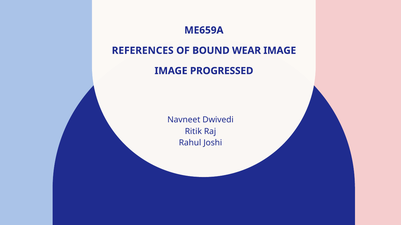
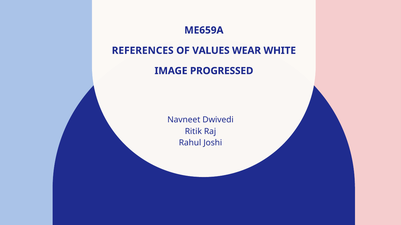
BOUND: BOUND -> VALUES
WEAR IMAGE: IMAGE -> WHITE
